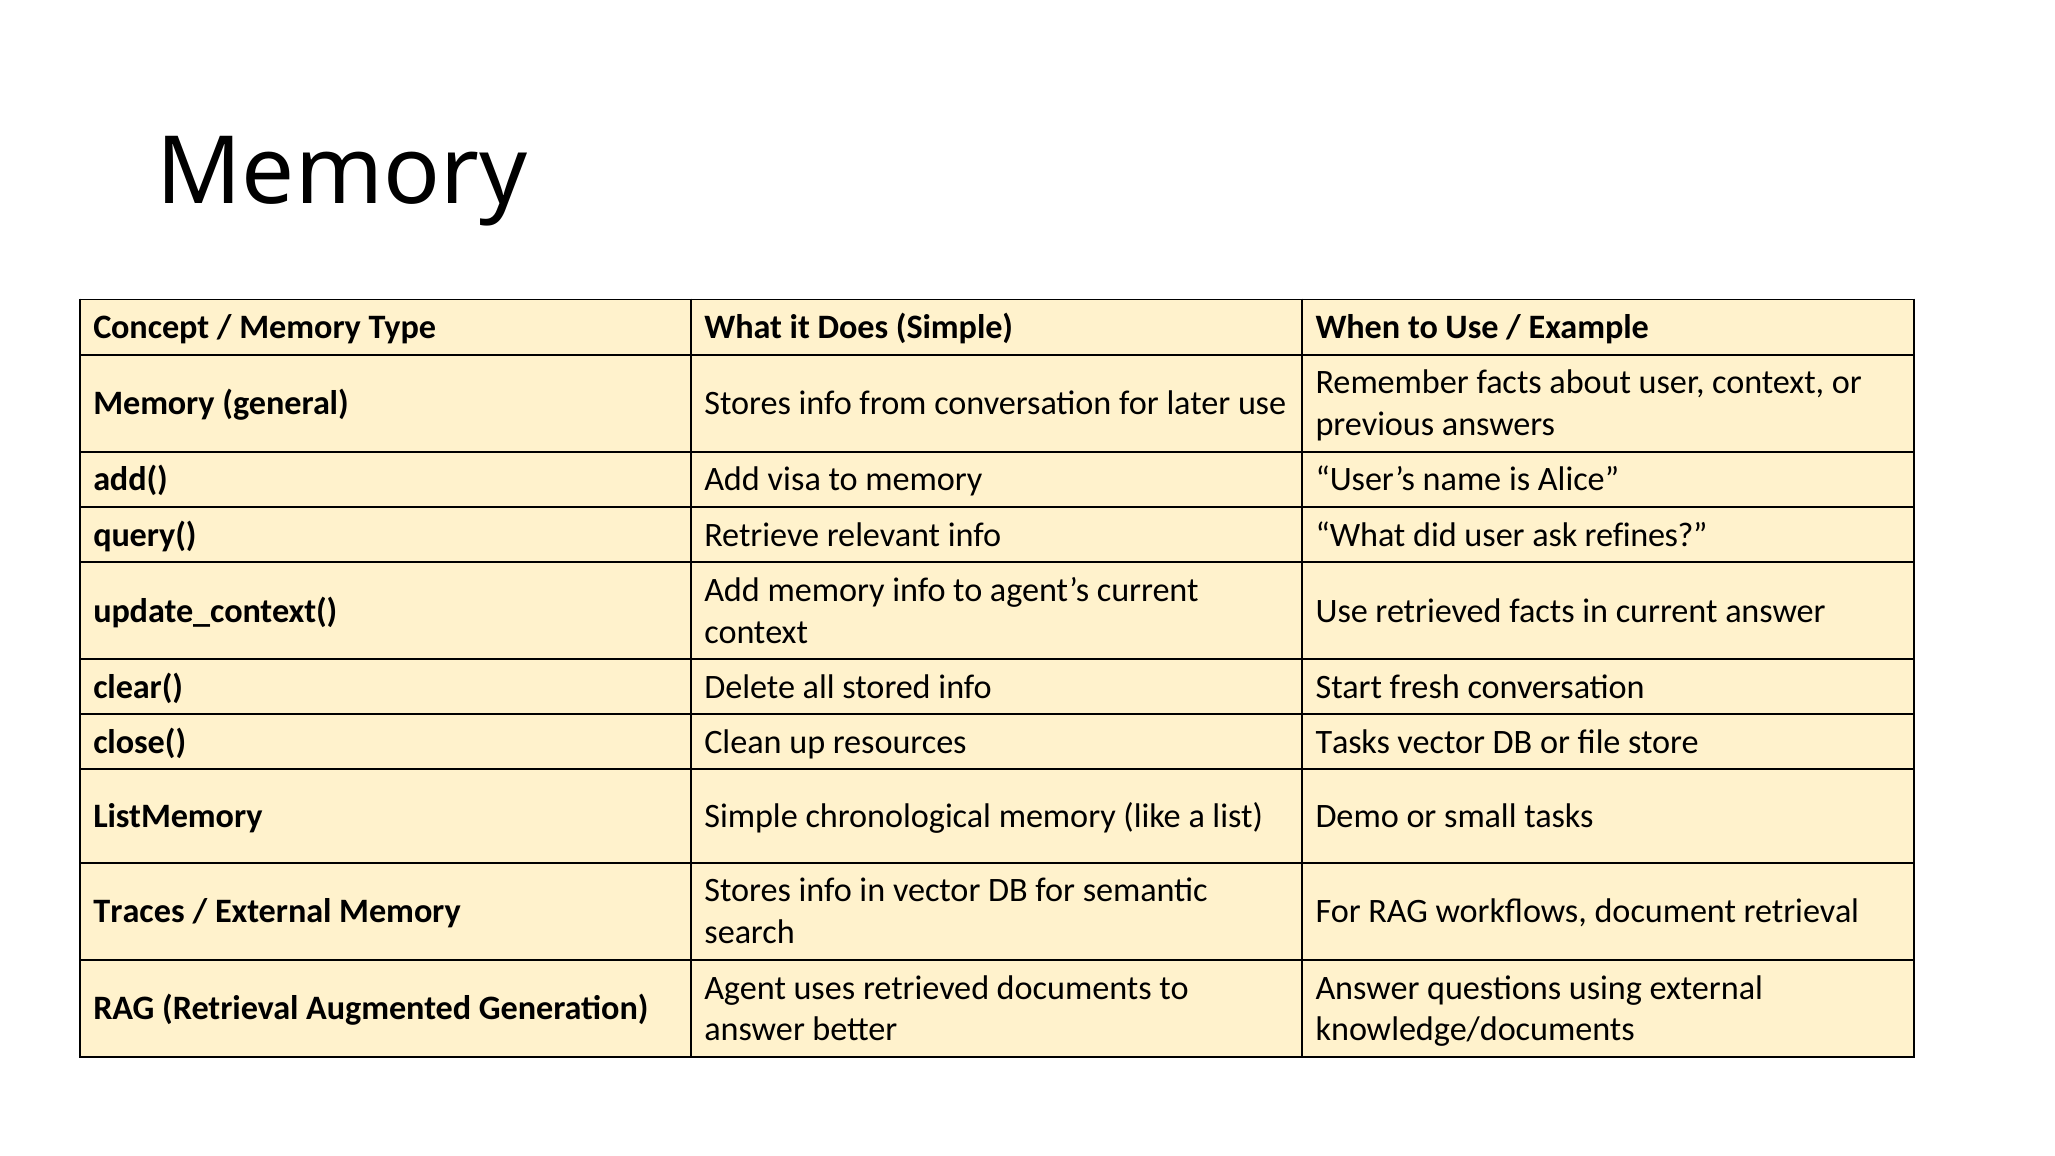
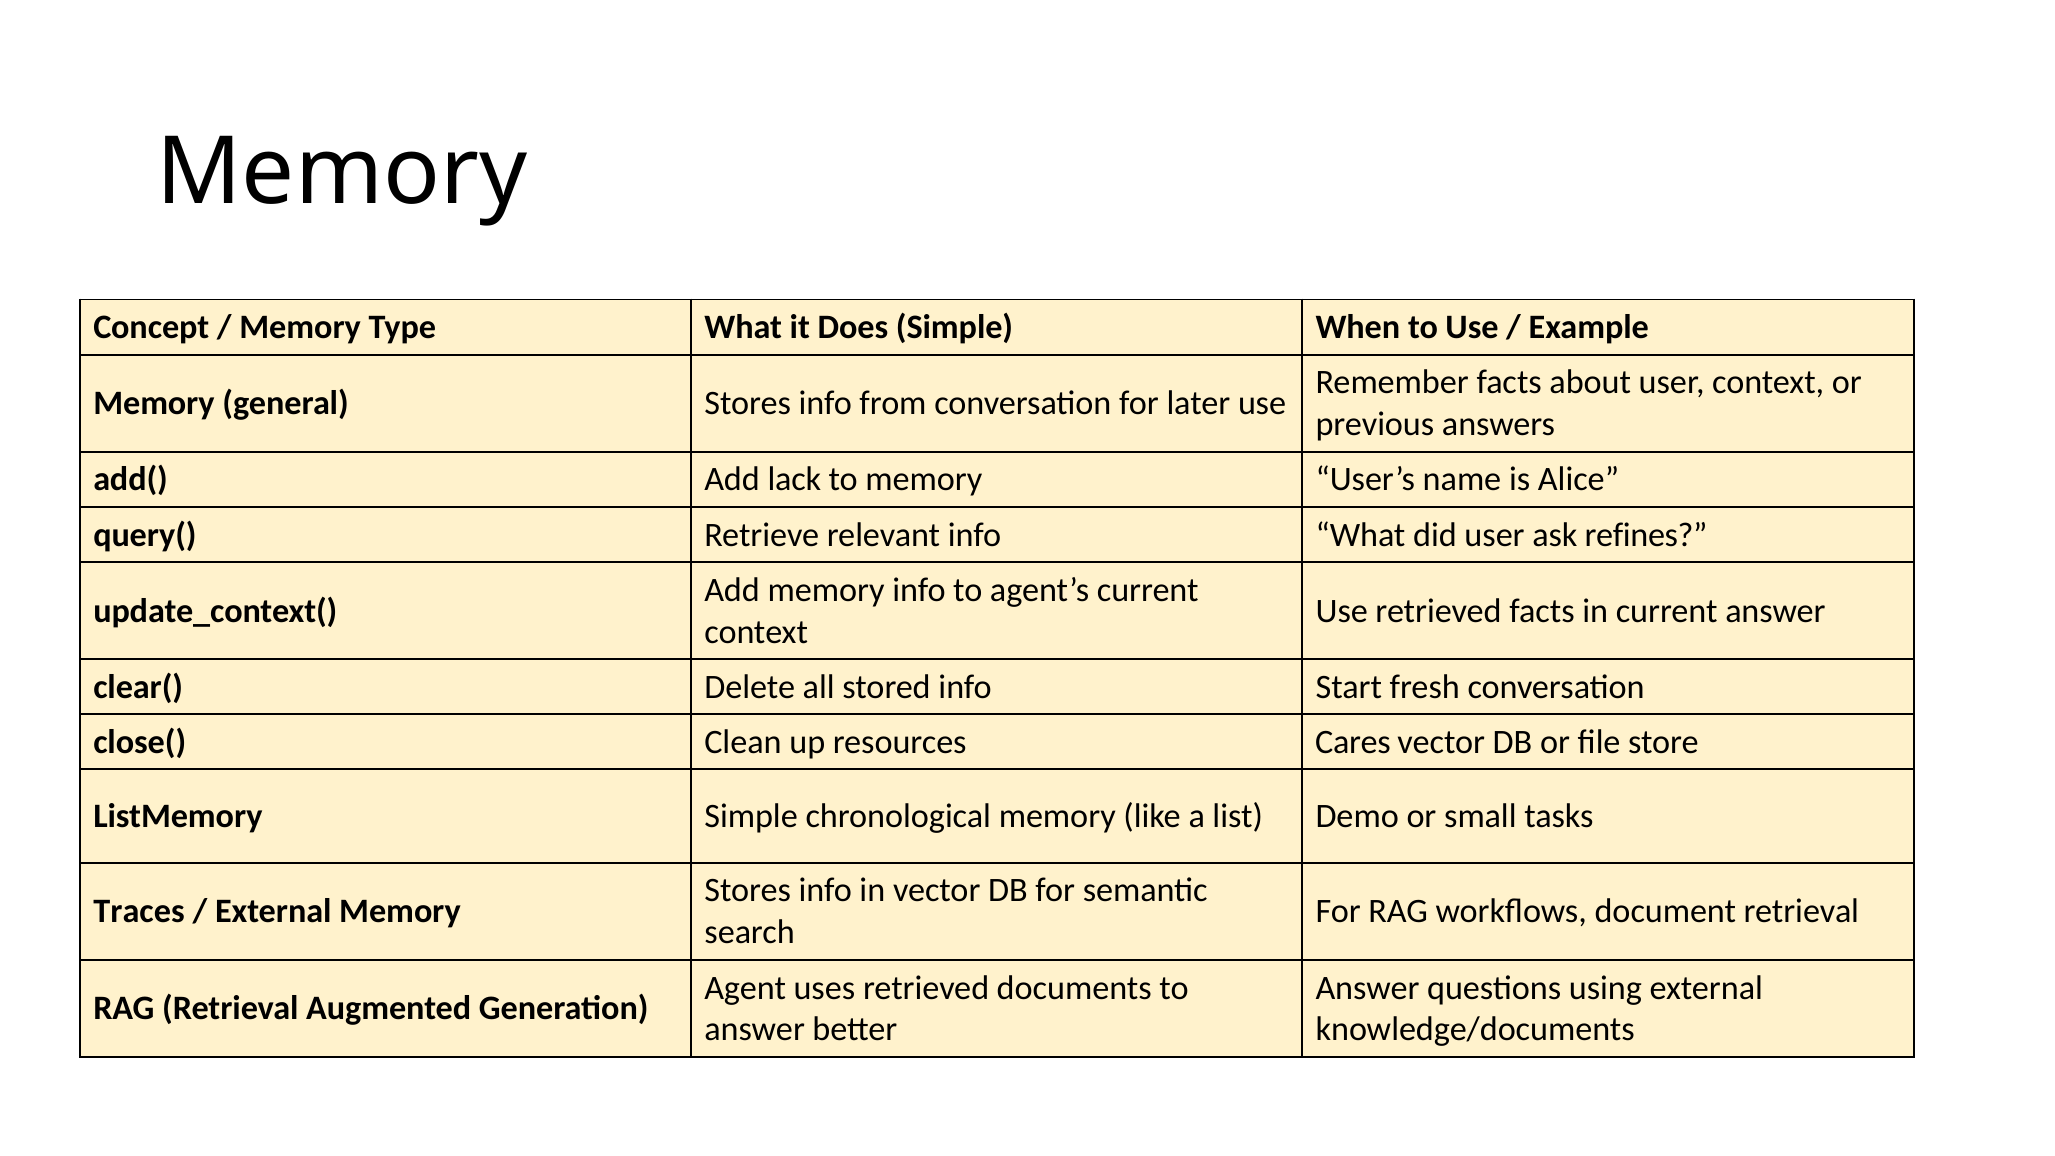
visa: visa -> lack
resources Tasks: Tasks -> Cares
